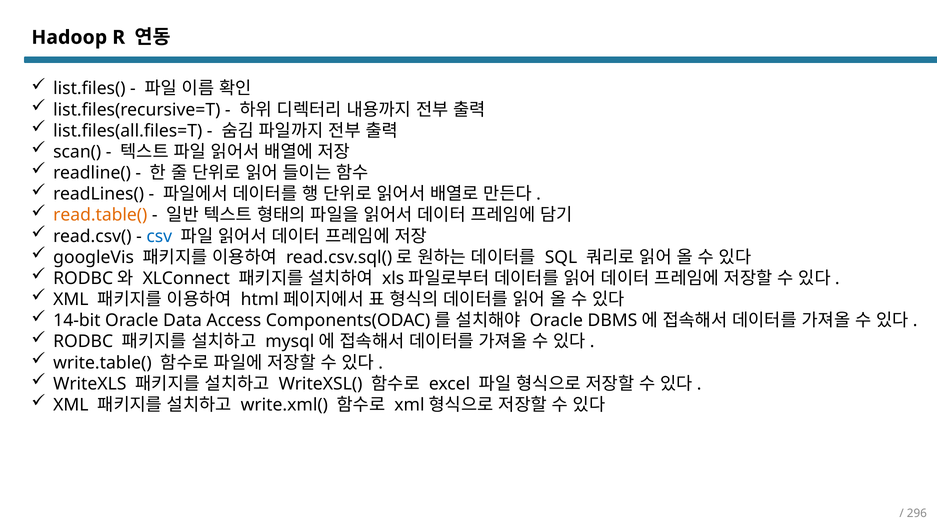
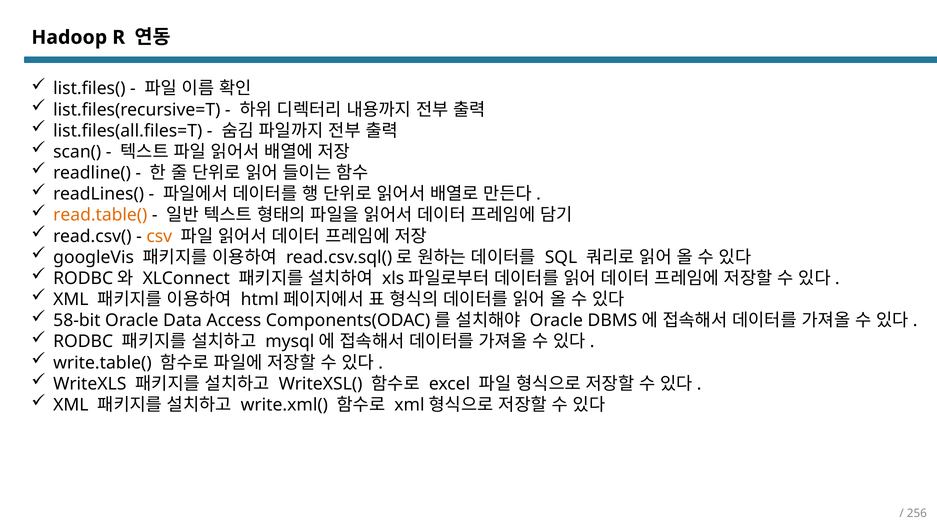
csv colour: blue -> orange
14-bit: 14-bit -> 58-bit
296: 296 -> 256
